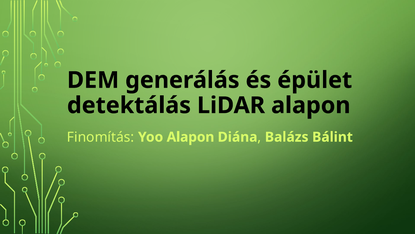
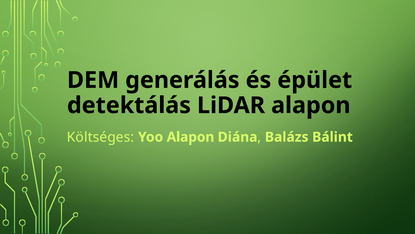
Finomítás: Finomítás -> Költséges
